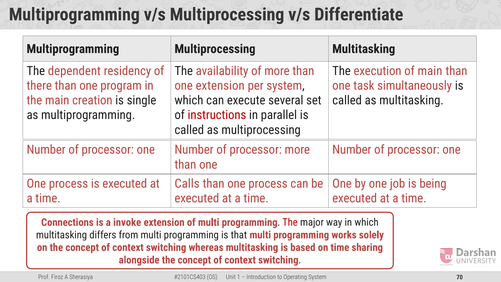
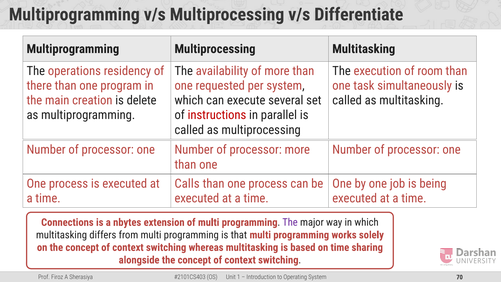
dependent: dependent -> operations
of main: main -> room
one extension: extension -> requested
single: single -> delete
invoke: invoke -> nbytes
The at (290, 222) colour: red -> purple
